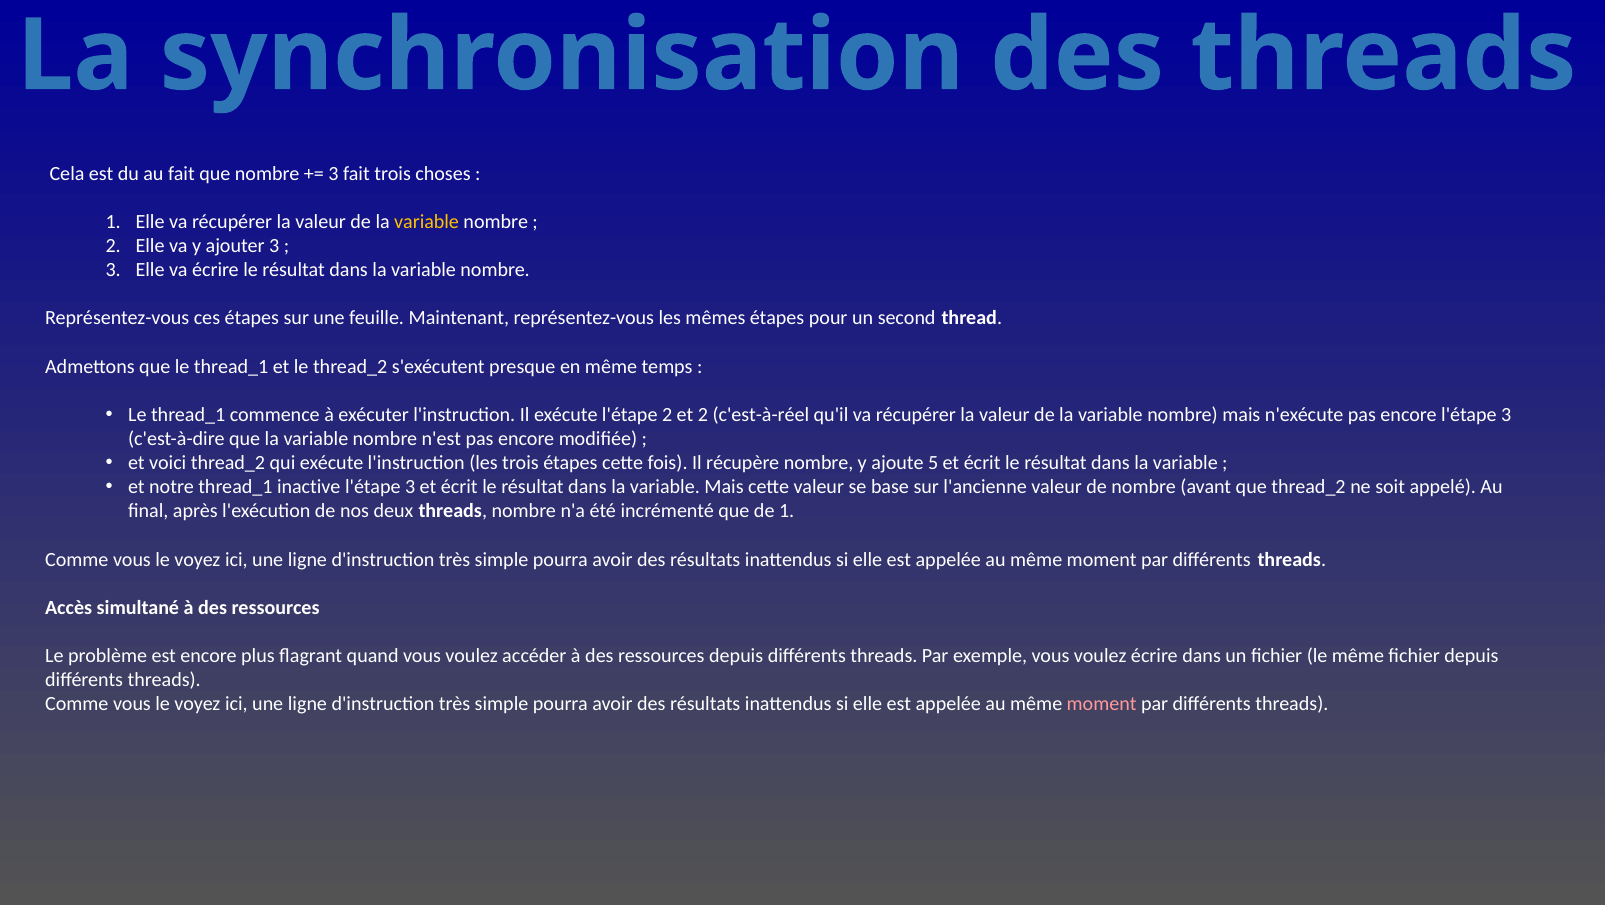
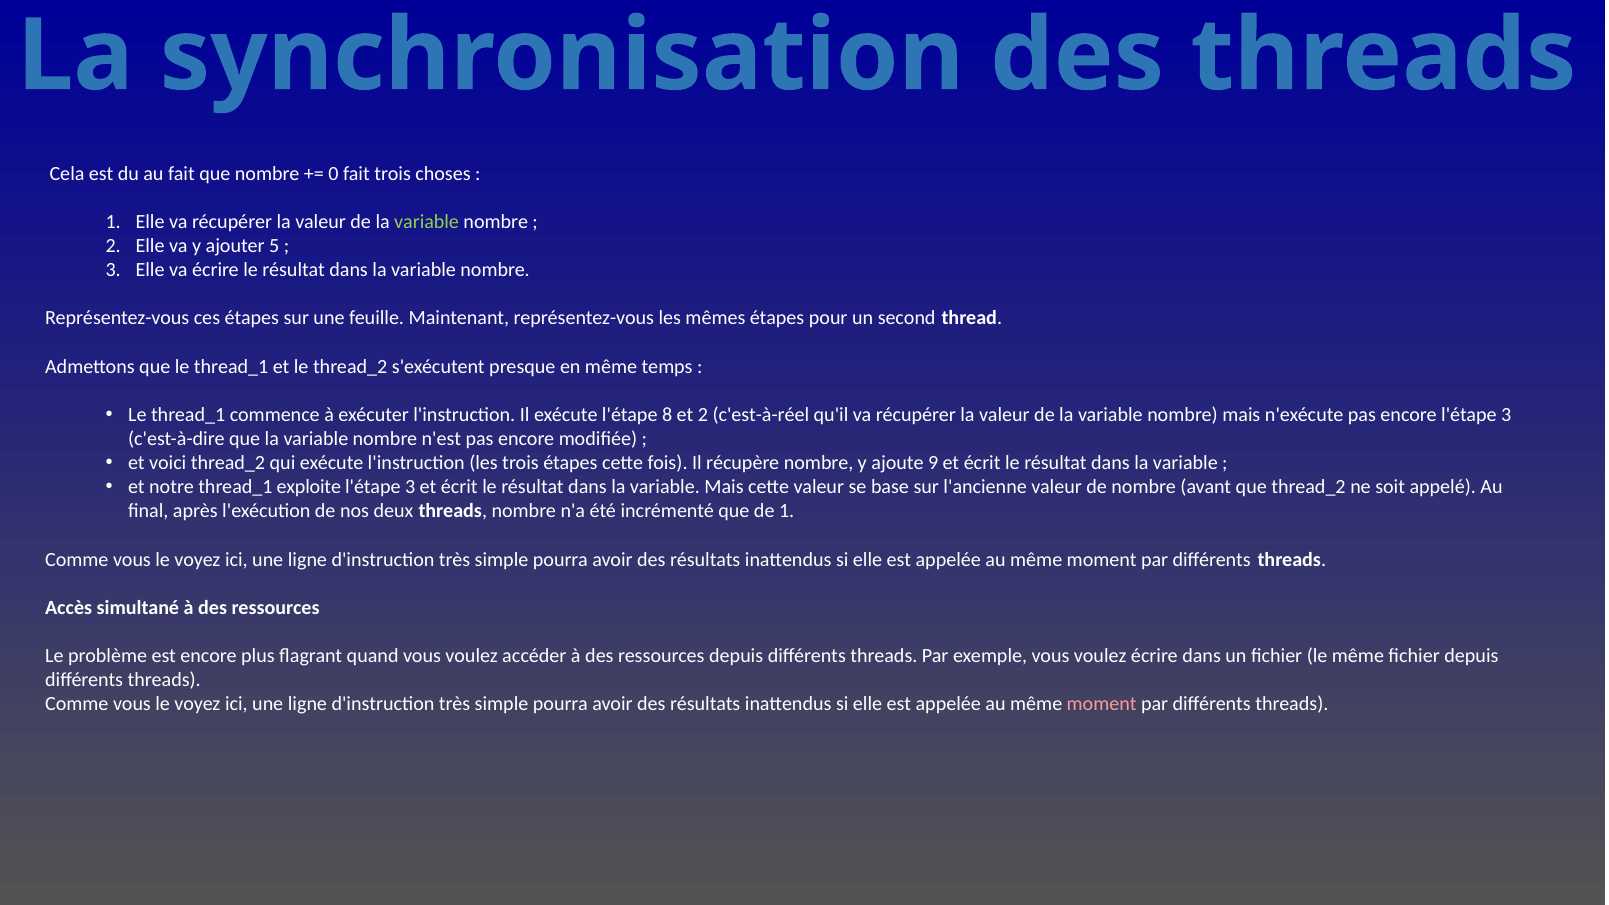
3 at (333, 173): 3 -> 0
variable at (427, 222) colour: yellow -> light green
ajouter 3: 3 -> 5
l'étape 2: 2 -> 8
5: 5 -> 9
inactive: inactive -> exploite
